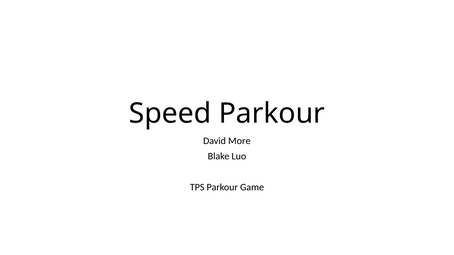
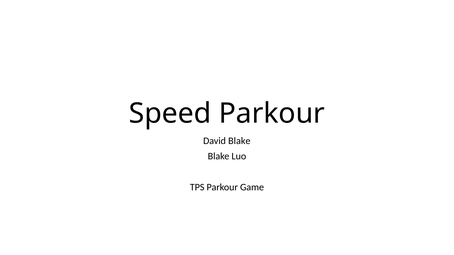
David More: More -> Blake
